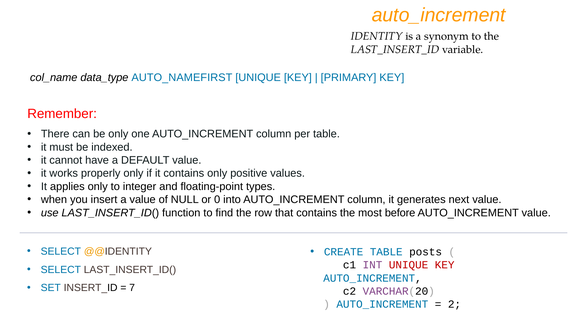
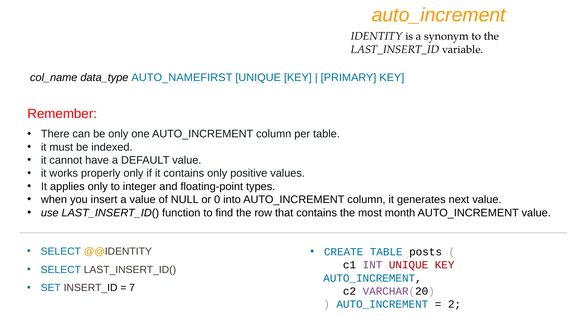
before: before -> month
